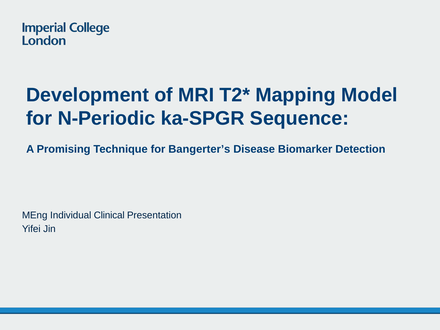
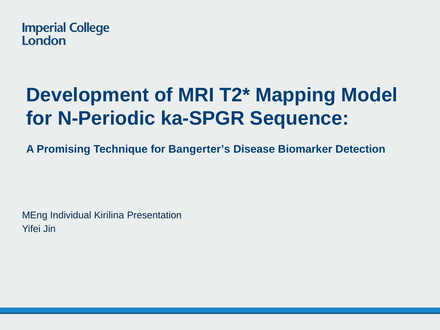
Clinical: Clinical -> Kirilina
